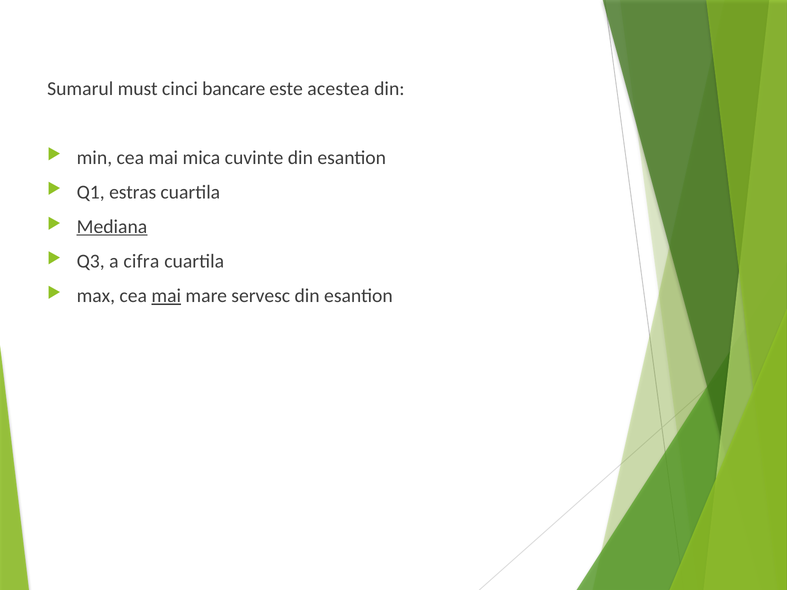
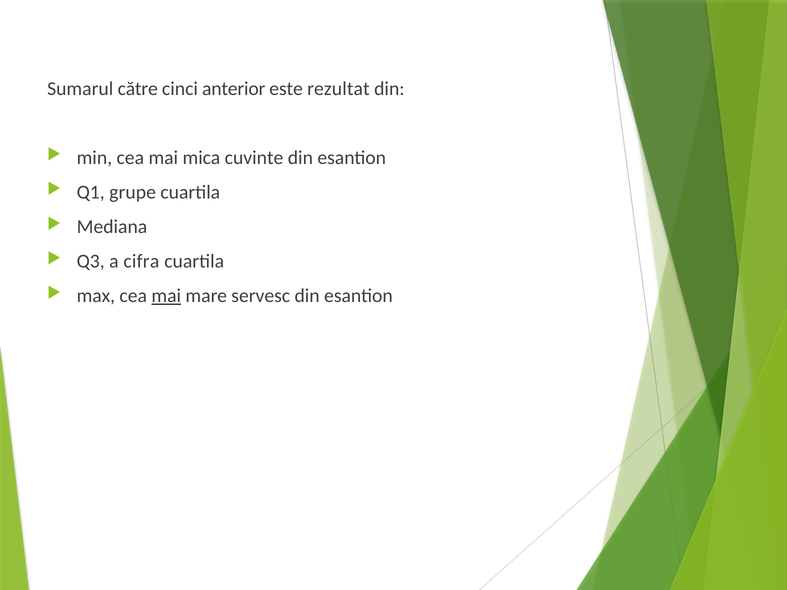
must: must -> către
bancare: bancare -> anterior
acestea: acestea -> rezultat
estras: estras -> grupe
Mediana underline: present -> none
